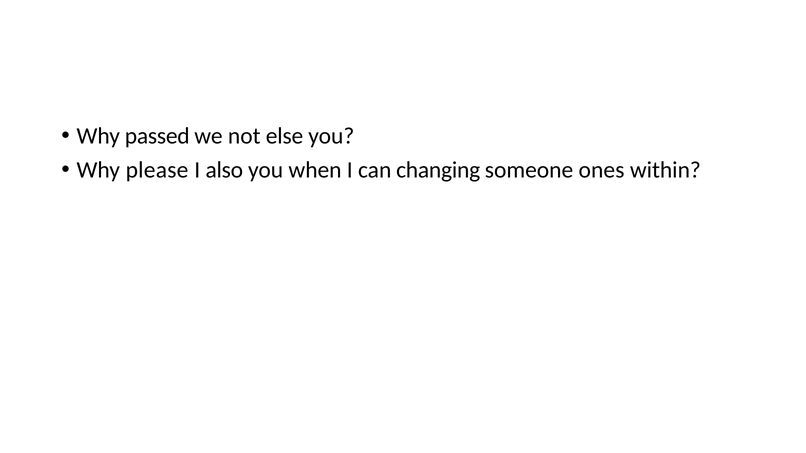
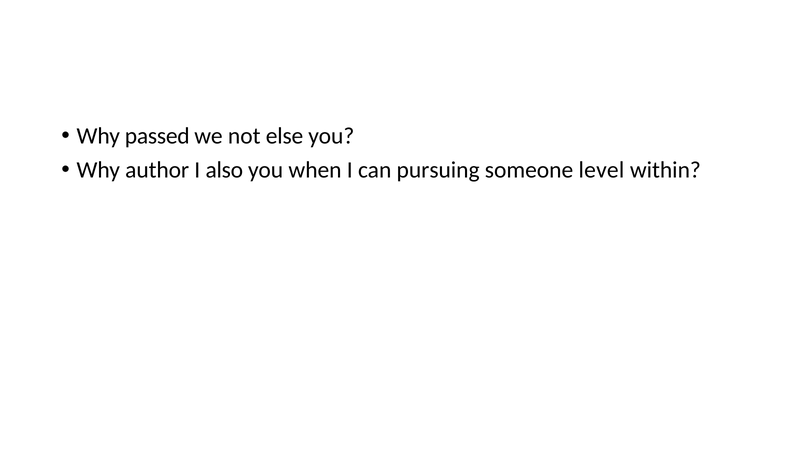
please: please -> author
changing: changing -> pursuing
ones: ones -> level
